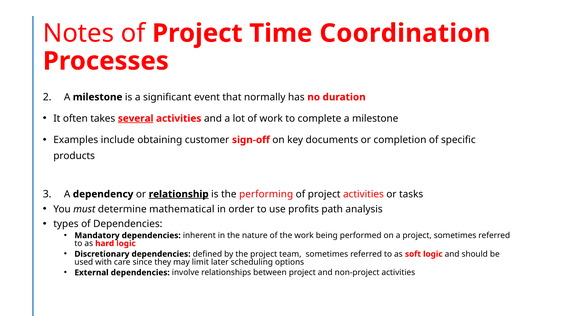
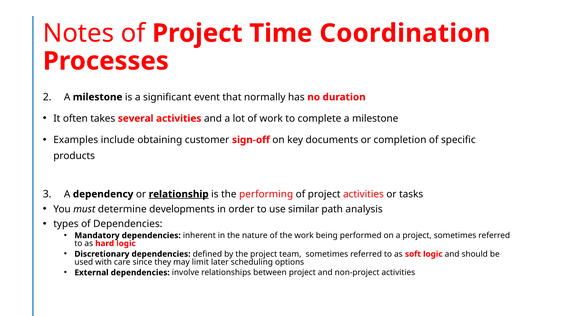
several underline: present -> none
mathematical: mathematical -> developments
profits: profits -> similar
